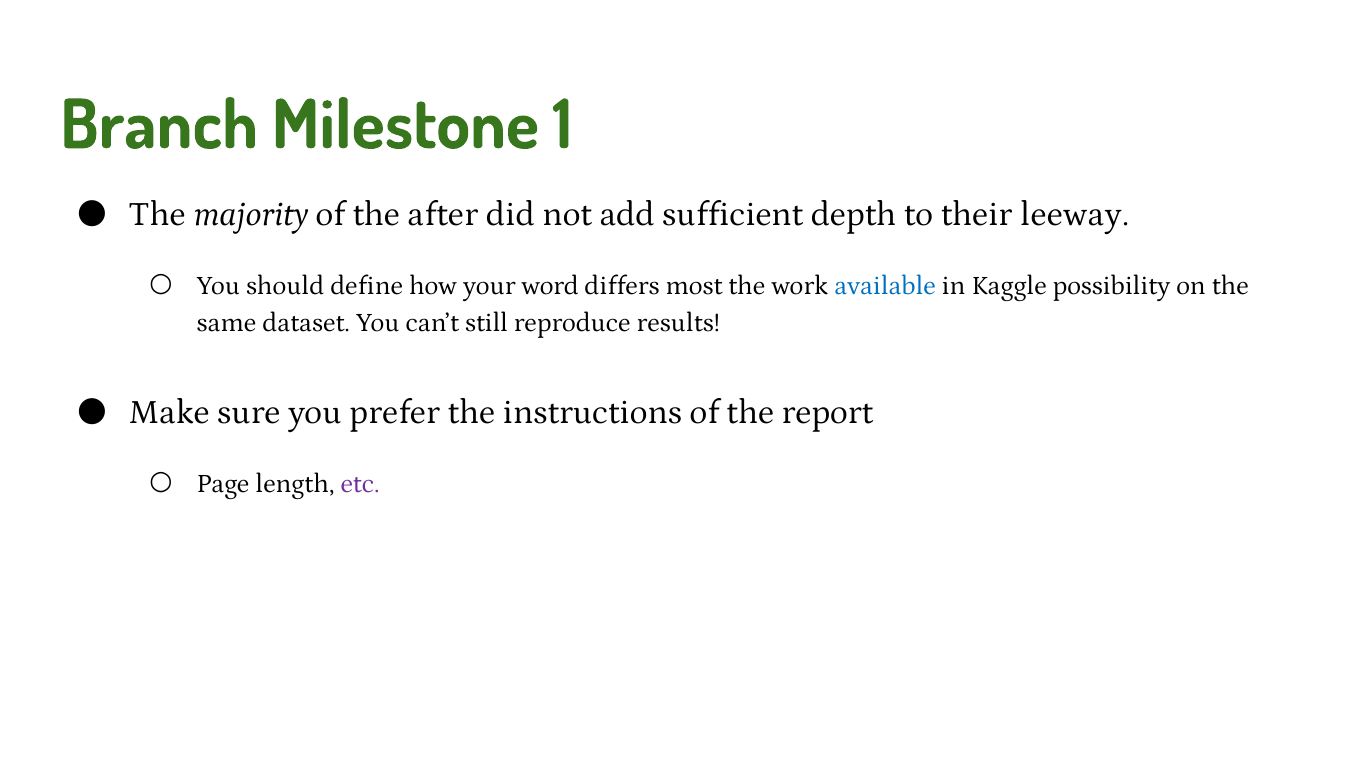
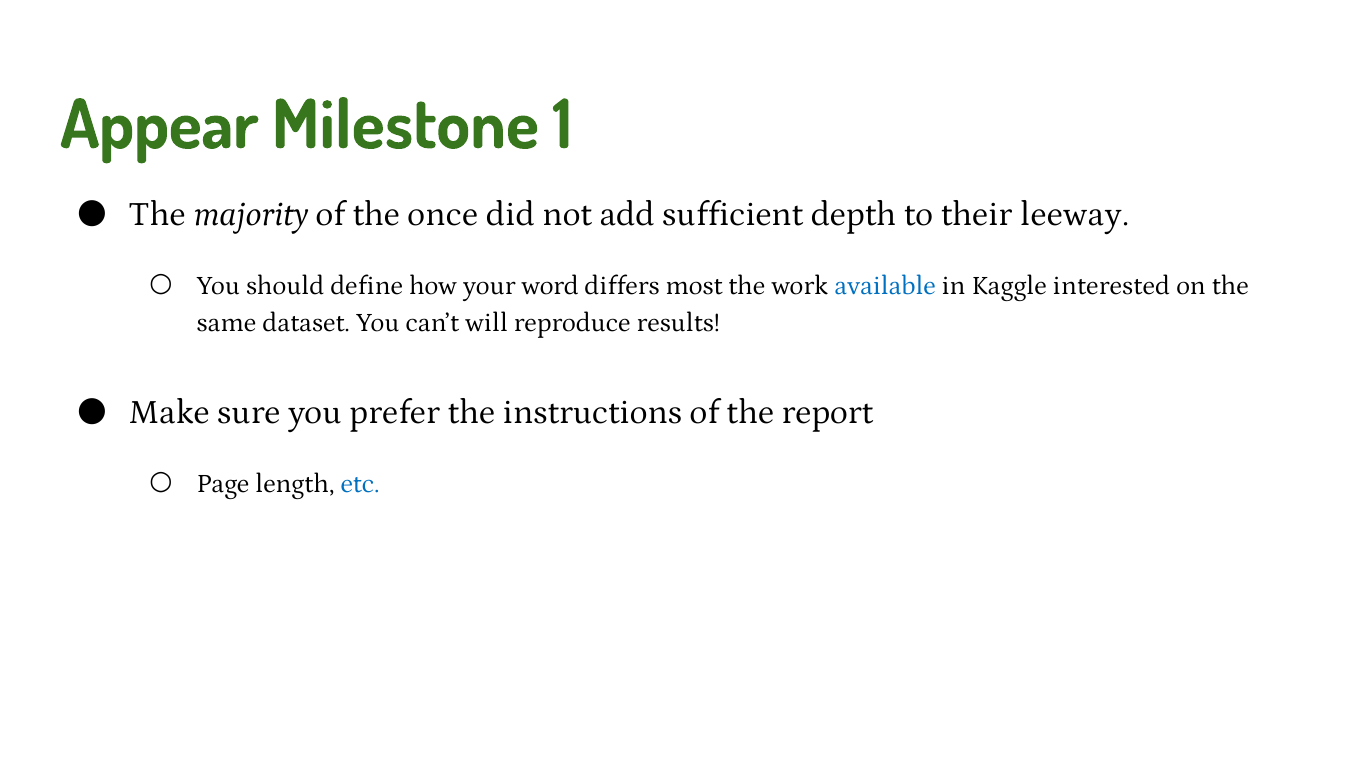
Branch: Branch -> Appear
after: after -> once
possibility: possibility -> interested
still: still -> will
etc colour: purple -> blue
